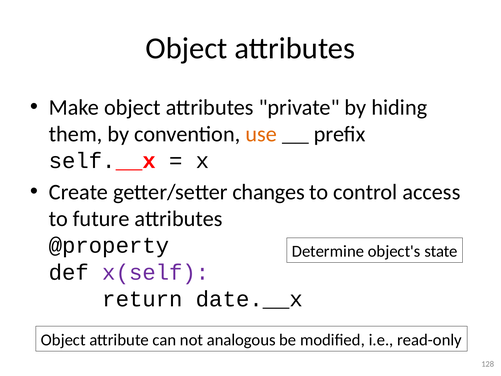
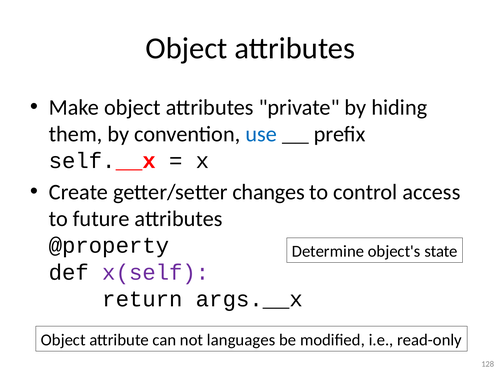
use colour: orange -> blue
date.__x: date.__x -> args.__x
analogous: analogous -> languages
